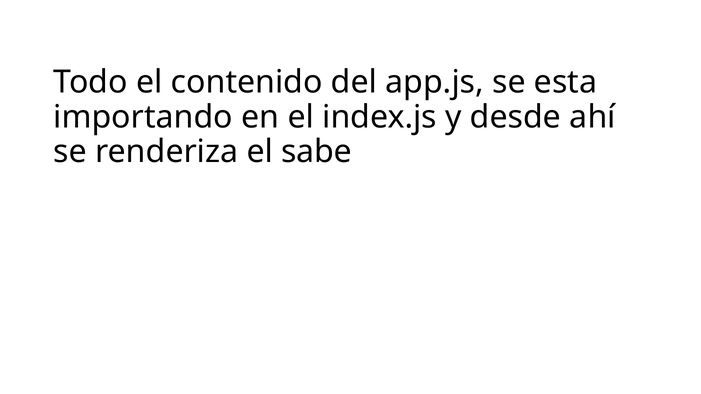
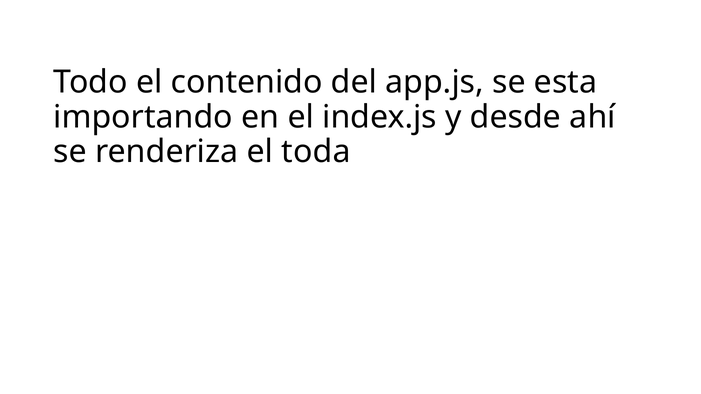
sabe: sabe -> toda
